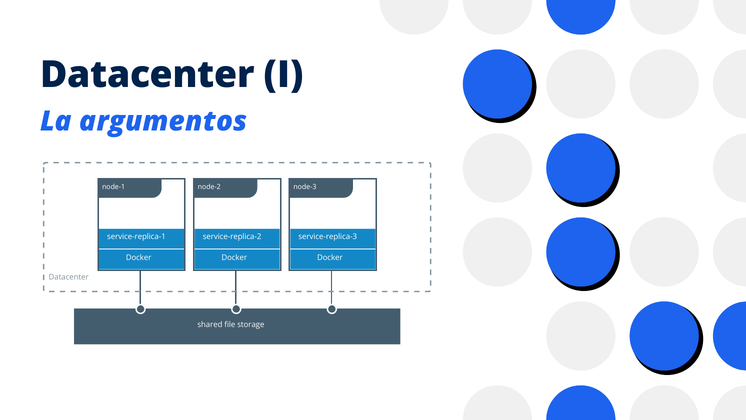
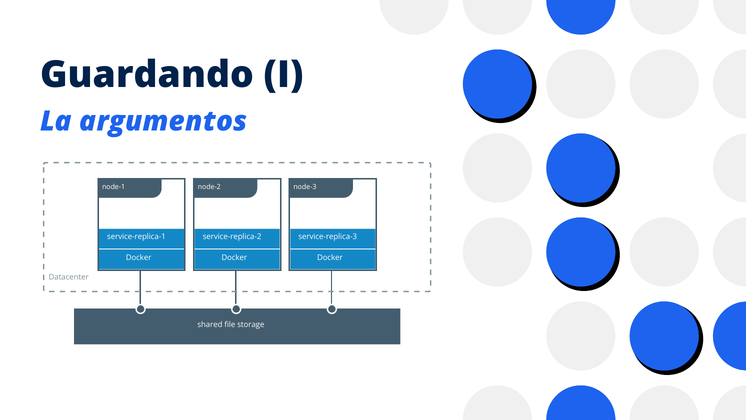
Datacenter at (147, 75): Datacenter -> Guardando
